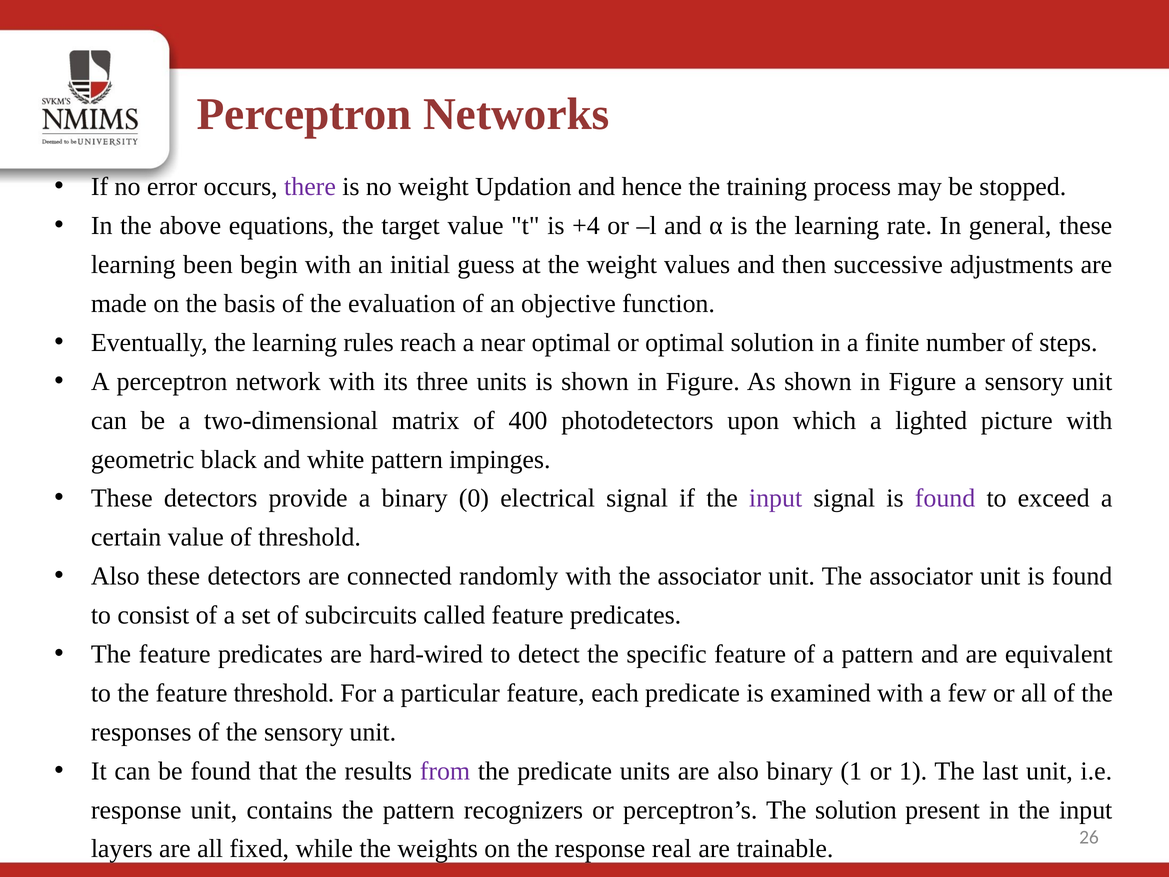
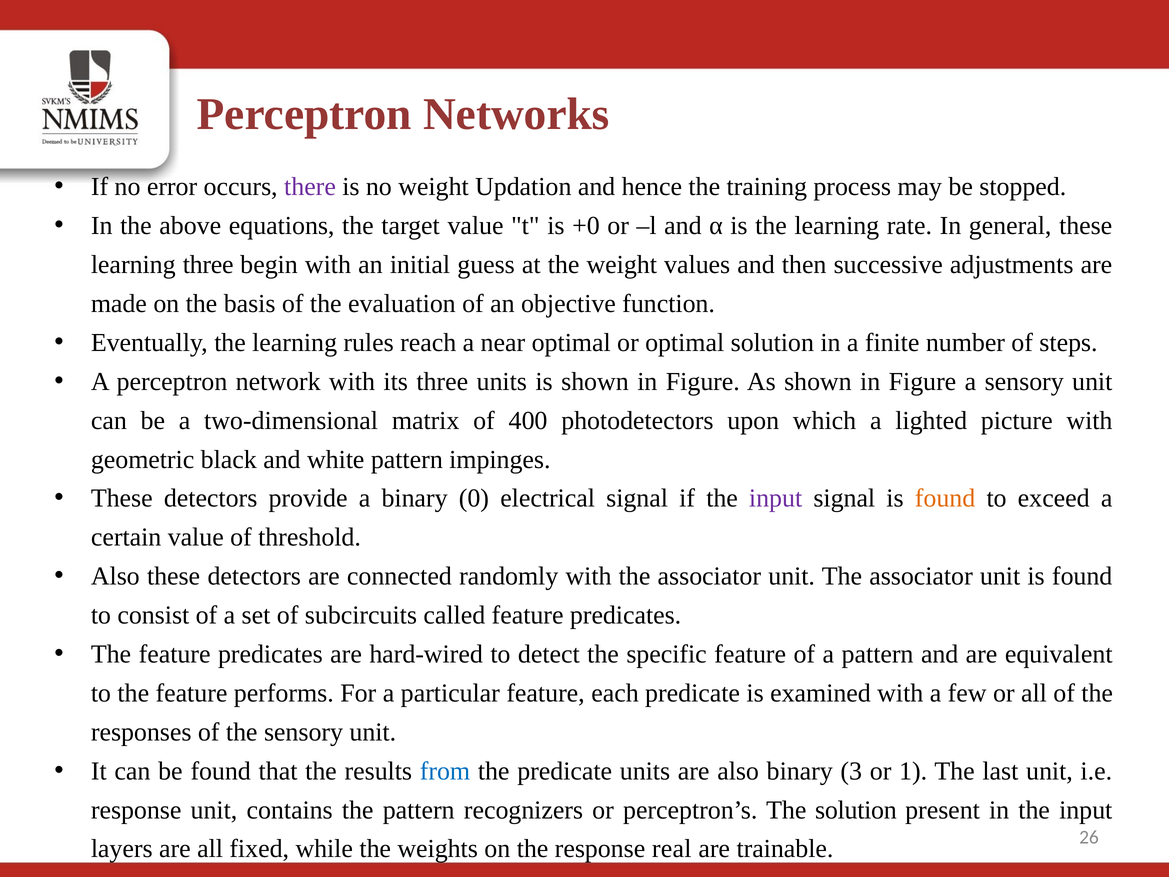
+4: +4 -> +0
learning been: been -> three
found at (945, 498) colour: purple -> orange
feature threshold: threshold -> performs
from colour: purple -> blue
binary 1: 1 -> 3
